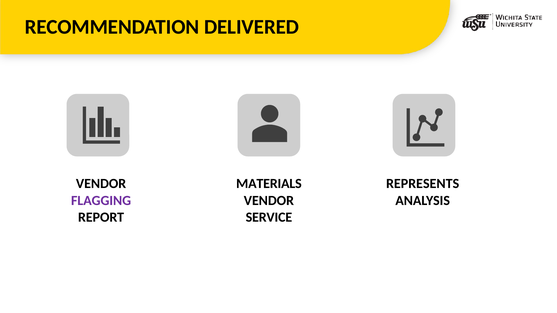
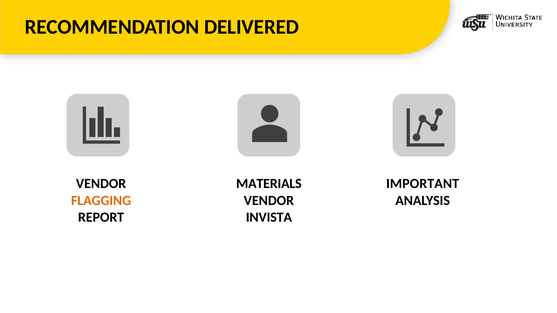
REPRESENTS: REPRESENTS -> IMPORTANT
FLAGGING colour: purple -> orange
SERVICE: SERVICE -> INVISTA
